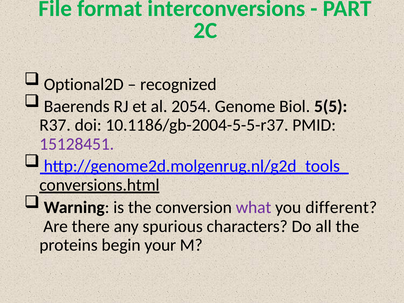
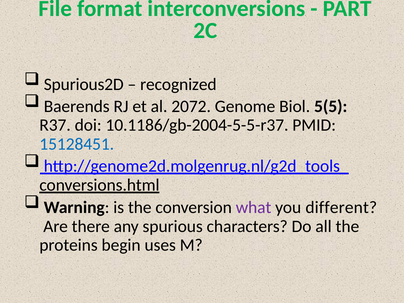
Optional2D: Optional2D -> Spurious2D
2054: 2054 -> 2072
15128451 colour: purple -> blue
your: your -> uses
